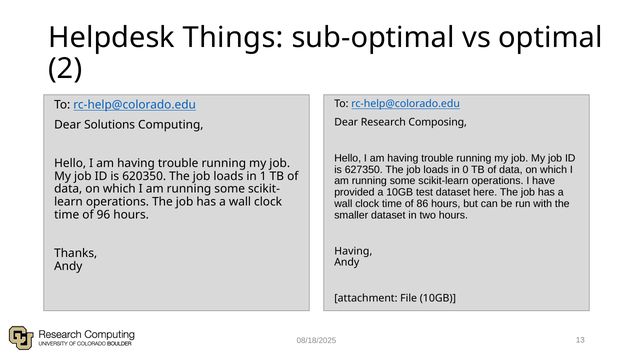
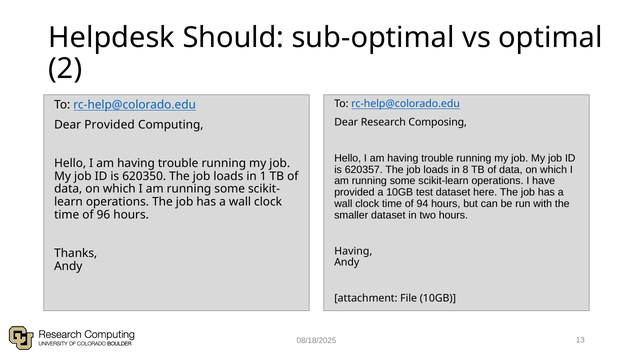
Things: Things -> Should
Dear Solutions: Solutions -> Provided
627350: 627350 -> 620357
0: 0 -> 8
86: 86 -> 94
